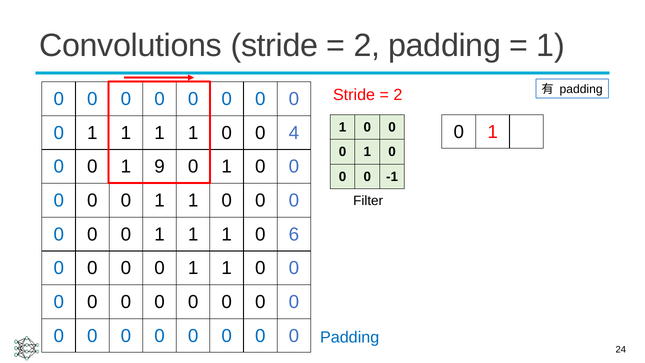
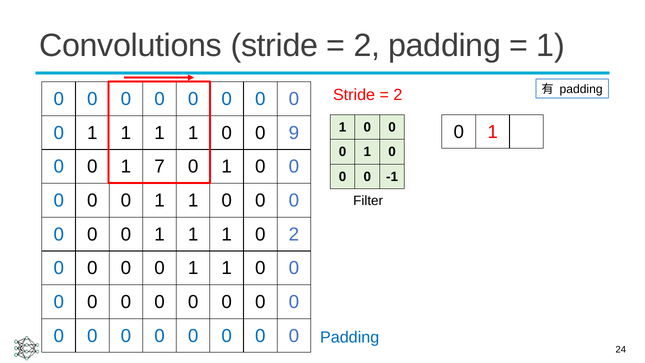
4: 4 -> 9
9: 9 -> 7
0 6: 6 -> 2
